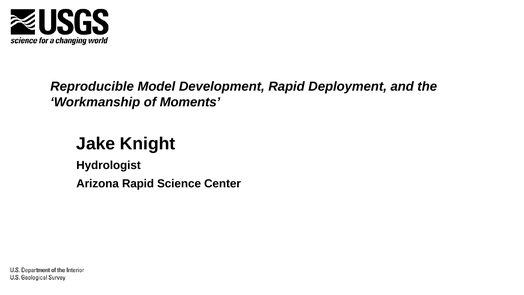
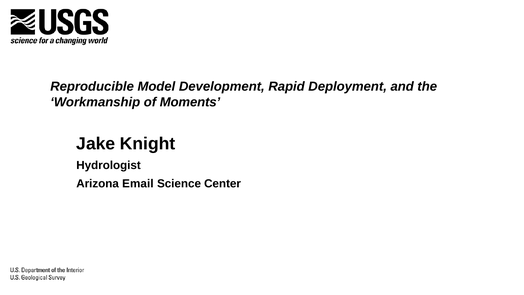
Arizona Rapid: Rapid -> Email
